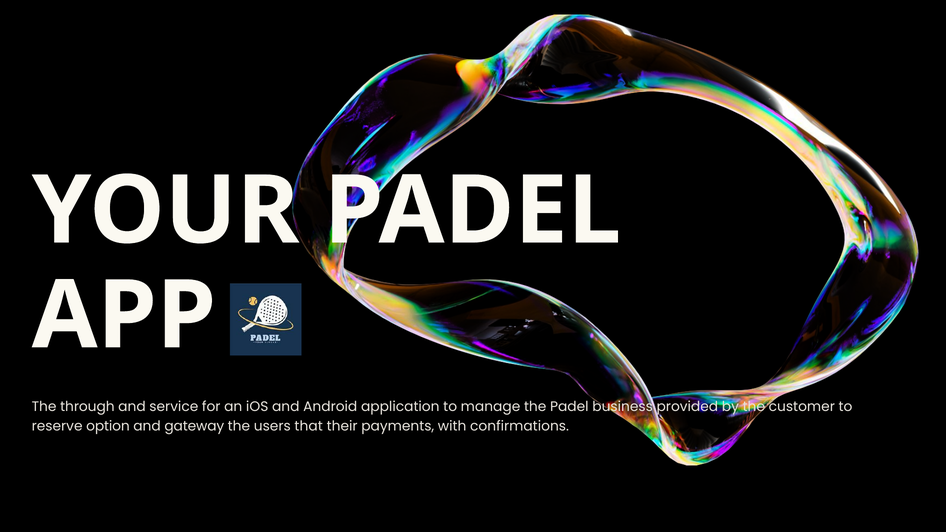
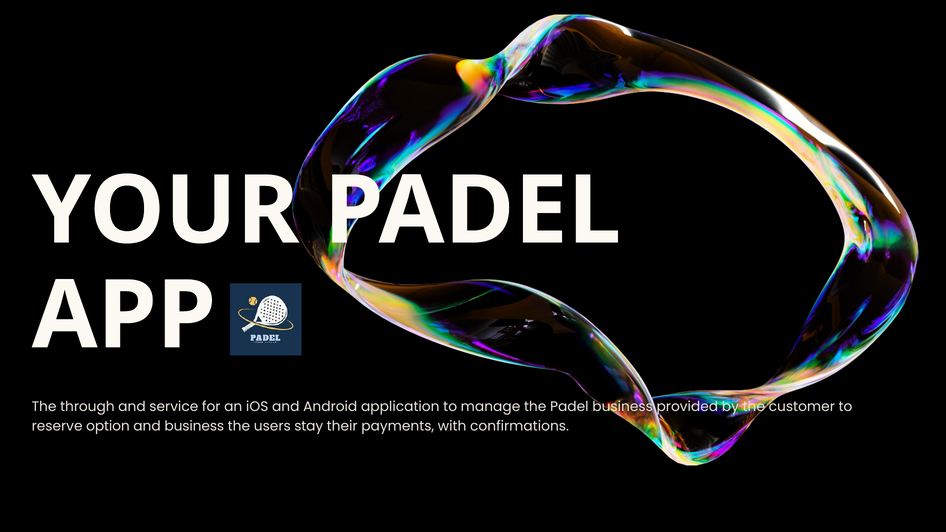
and gateway: gateway -> business
that: that -> stay
